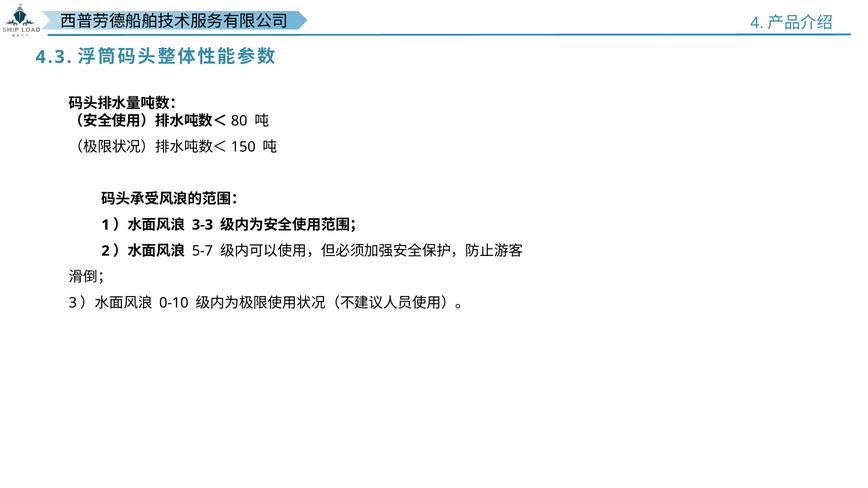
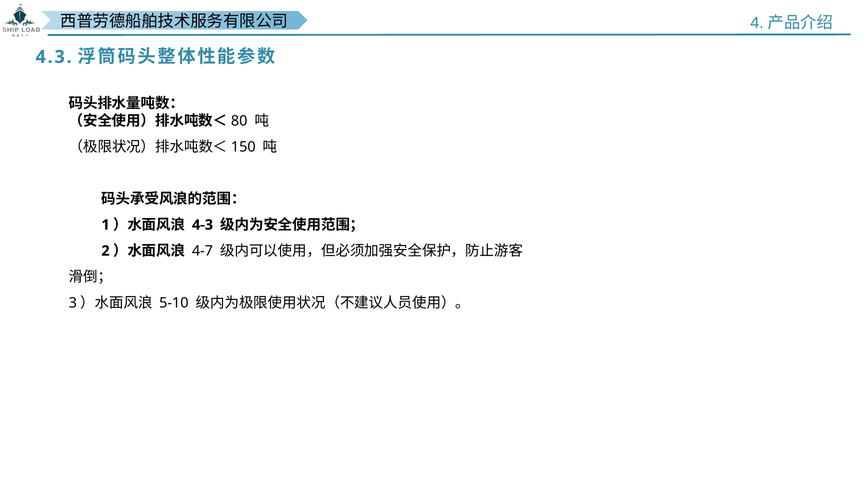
3-3: 3-3 -> 4-3
5-7: 5-7 -> 4-7
0-10: 0-10 -> 5-10
